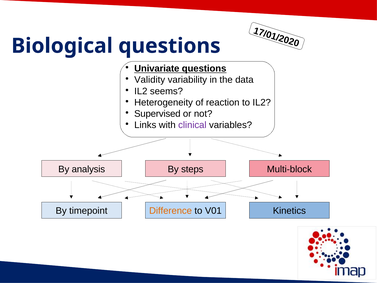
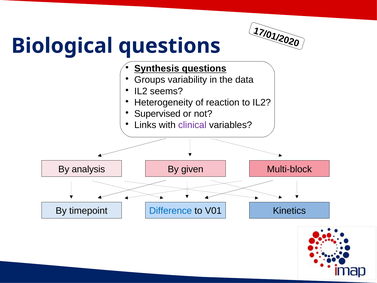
Univariate: Univariate -> Synthesis
Validity: Validity -> Groups
steps: steps -> given
Difference colour: orange -> blue
